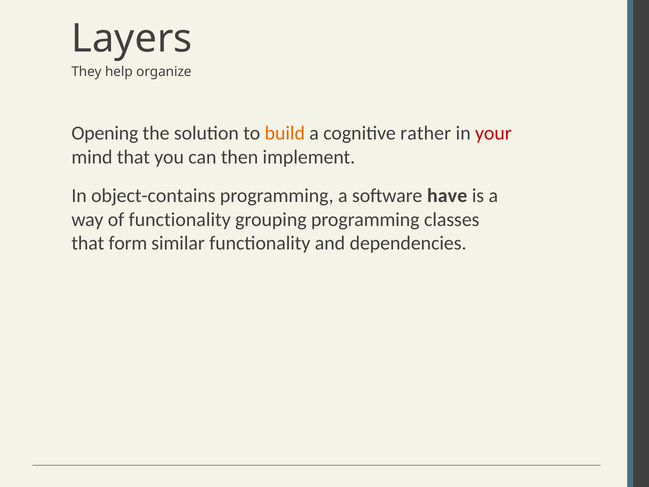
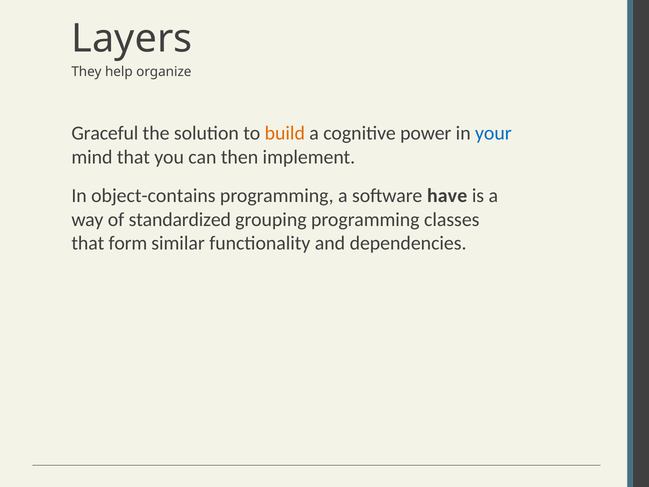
Opening: Opening -> Graceful
rather: rather -> power
your colour: red -> blue
of functionality: functionality -> standardized
